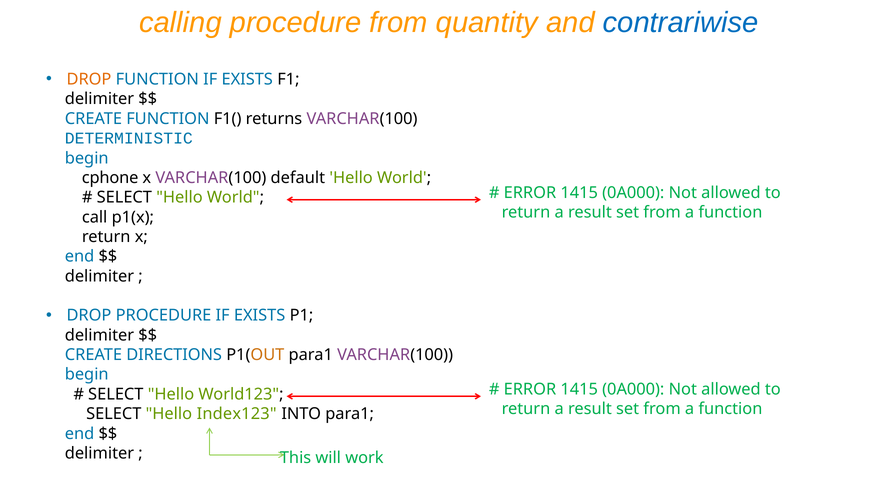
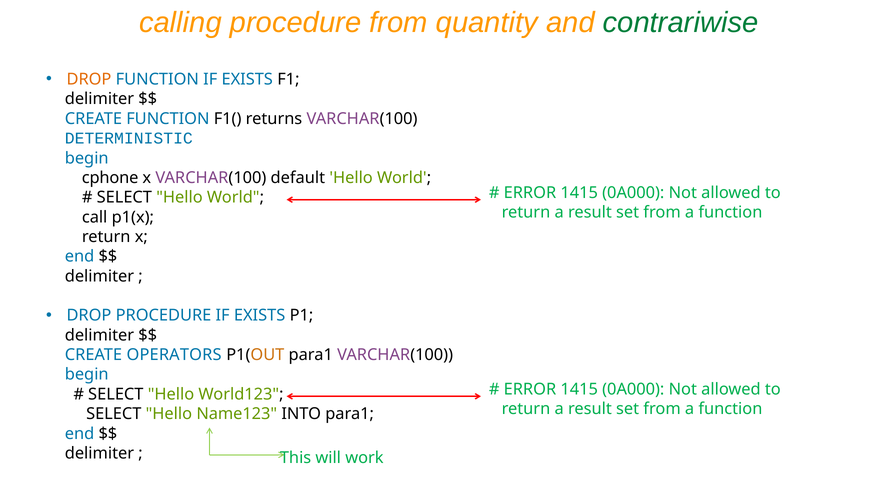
contrariwise colour: blue -> green
DIRECTIONS: DIRECTIONS -> OPERATORS
Index123: Index123 -> Name123
